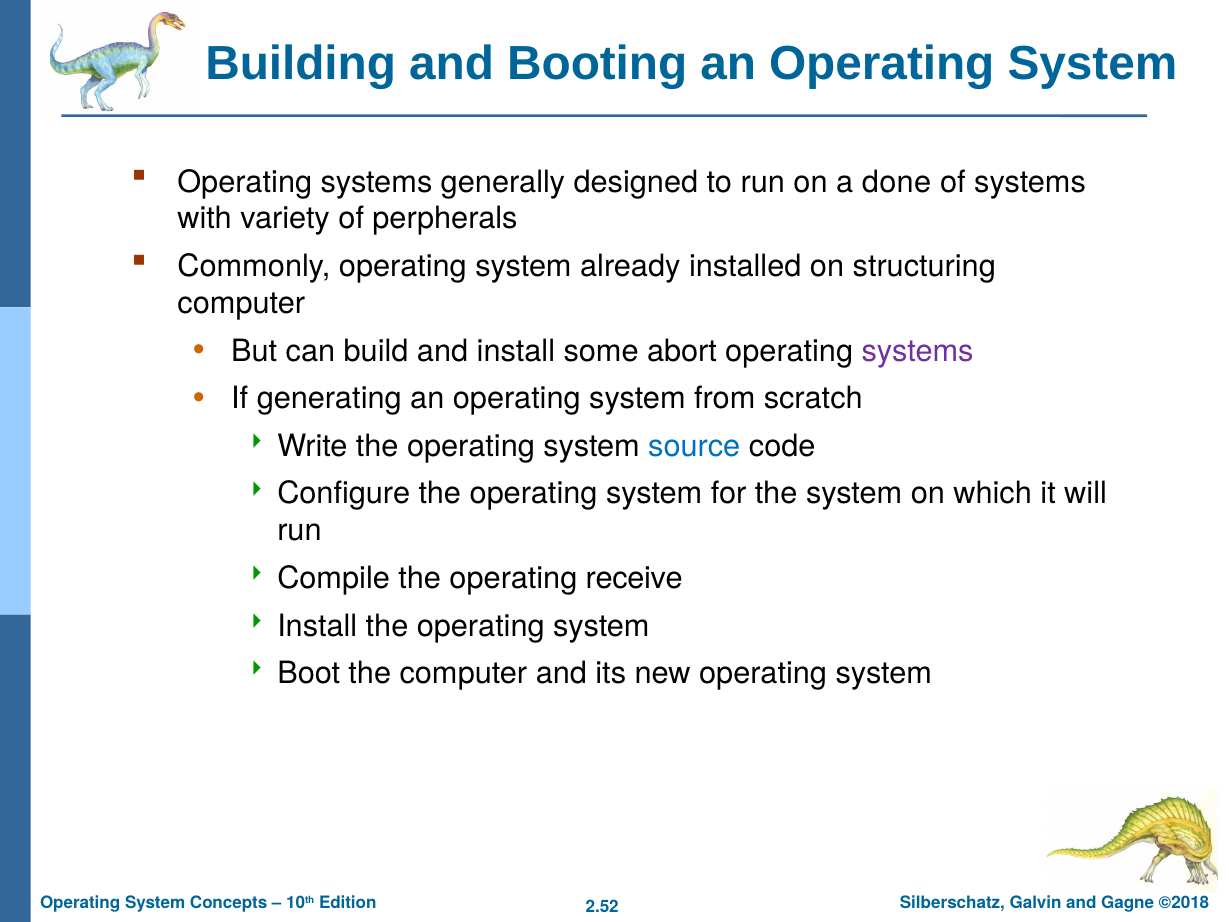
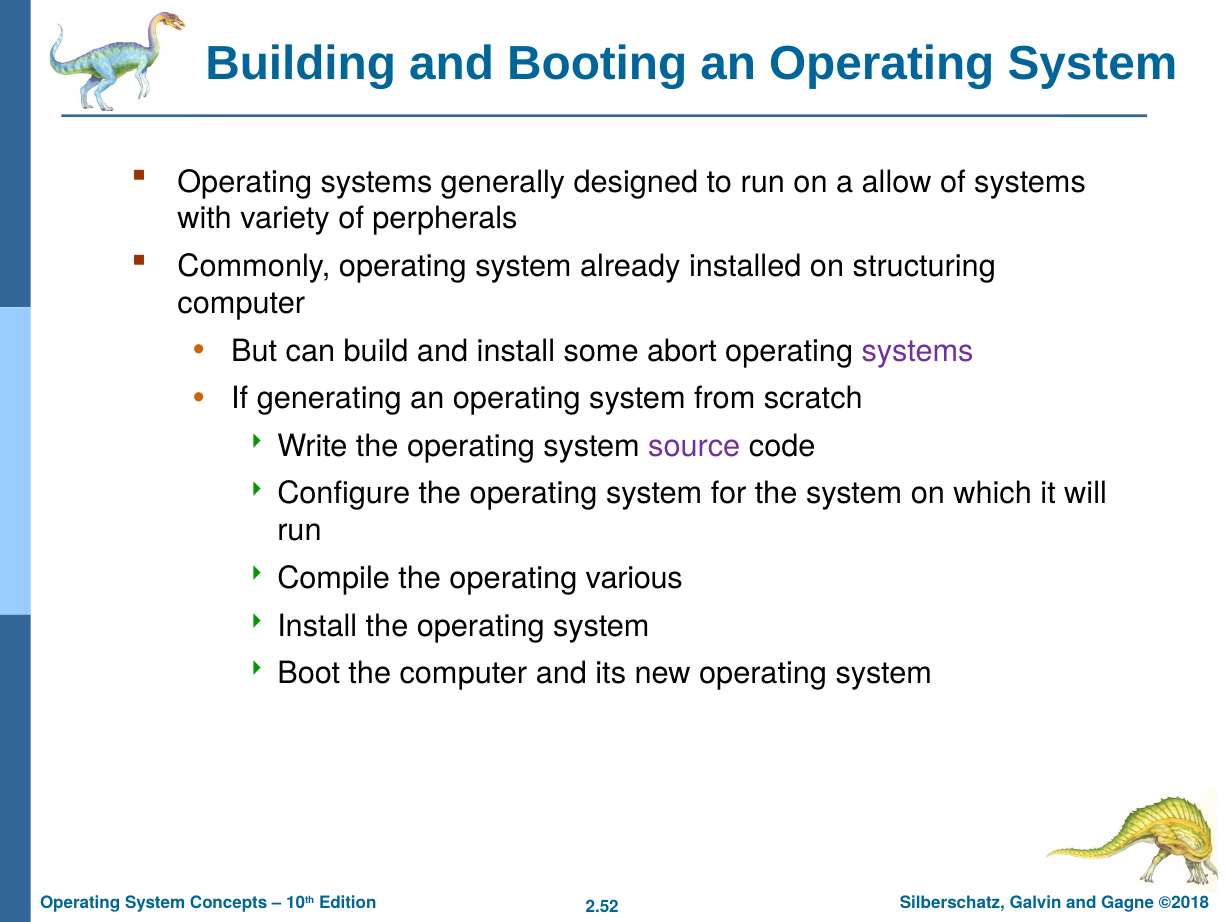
done: done -> allow
source colour: blue -> purple
receive: receive -> various
